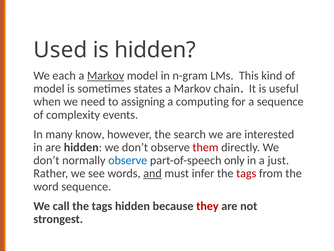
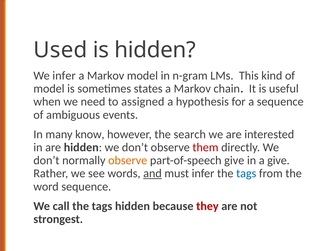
We each: each -> infer
Markov at (106, 76) underline: present -> none
assigning: assigning -> assigned
computing: computing -> hypothesis
complexity: complexity -> ambiguous
observe at (128, 160) colour: blue -> orange
part-of-speech only: only -> give
a just: just -> give
tags at (246, 173) colour: red -> blue
